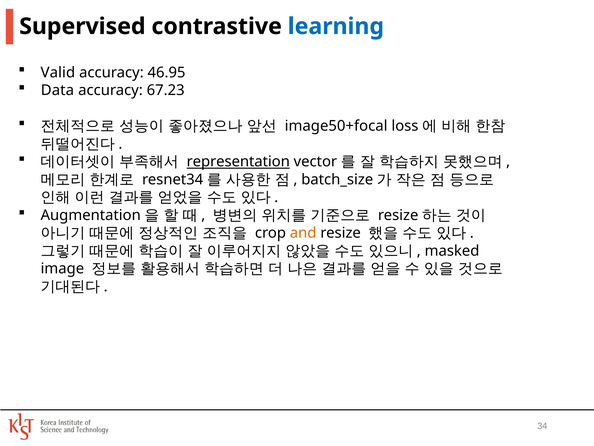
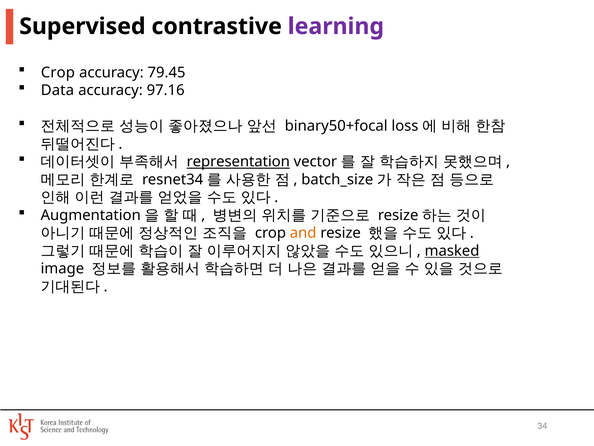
learning colour: blue -> purple
Valid at (58, 72): Valid -> Crop
46.95: 46.95 -> 79.45
67.23: 67.23 -> 97.16
image50+focal: image50+focal -> binary50+focal
masked underline: none -> present
